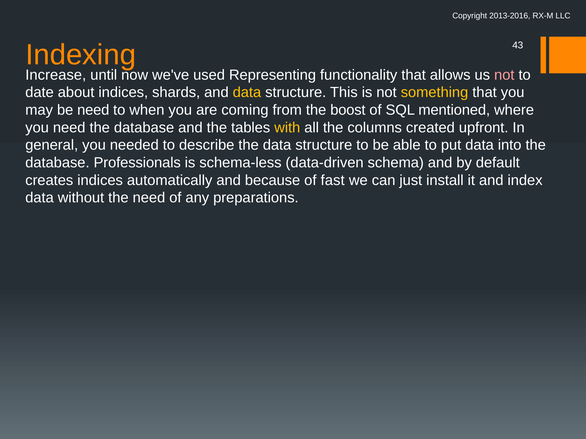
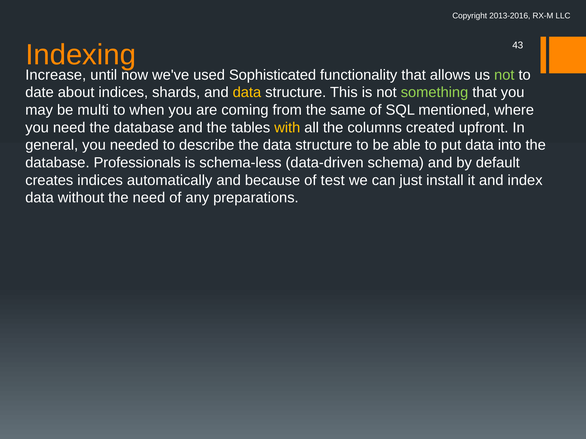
Representing: Representing -> Sophisticated
not at (504, 75) colour: pink -> light green
something colour: yellow -> light green
be need: need -> multi
boost: boost -> same
fast: fast -> test
